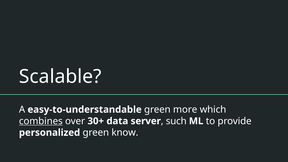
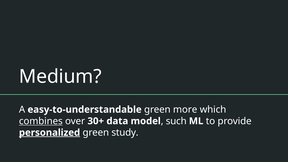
Scalable: Scalable -> Medium
server: server -> model
personalized underline: none -> present
know: know -> study
